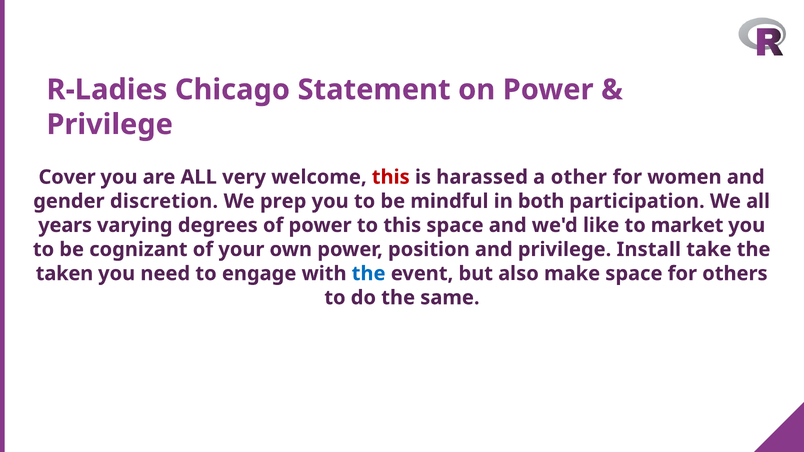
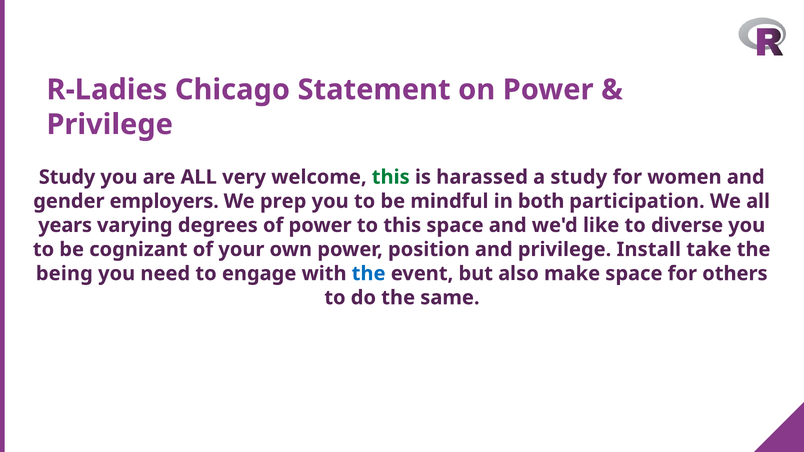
Cover at (67, 177): Cover -> Study
this at (391, 177) colour: red -> green
a other: other -> study
discretion: discretion -> employers
market: market -> diverse
taken: taken -> being
